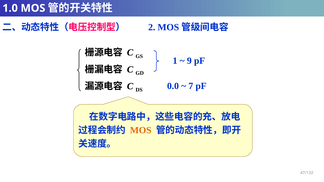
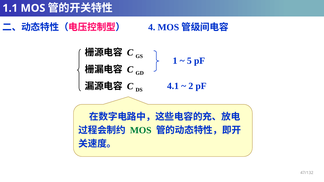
1.0: 1.0 -> 1.1
2: 2 -> 4
9: 9 -> 5
0.0: 0.0 -> 4.1
7: 7 -> 2
MOS at (141, 130) colour: orange -> green
